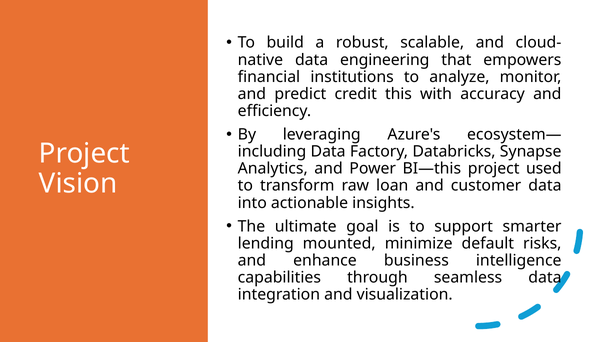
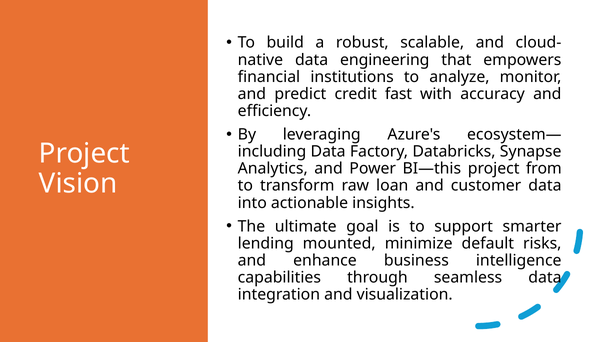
this: this -> fast
used: used -> from
